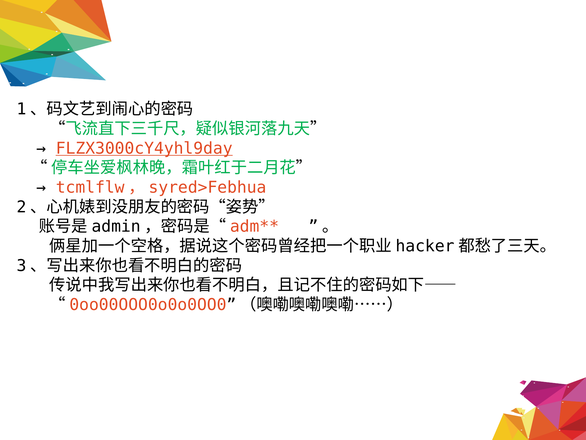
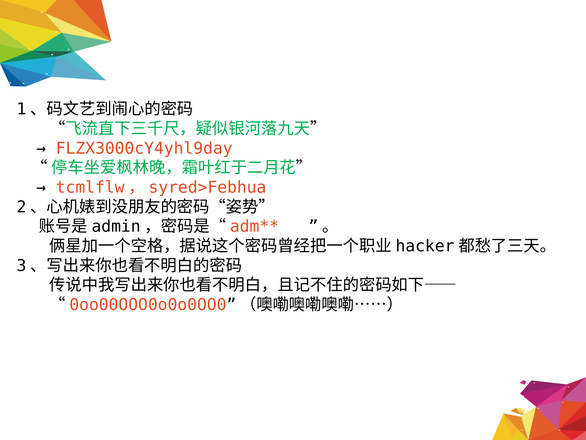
FLZX3000cY4yhl9day underline: present -> none
